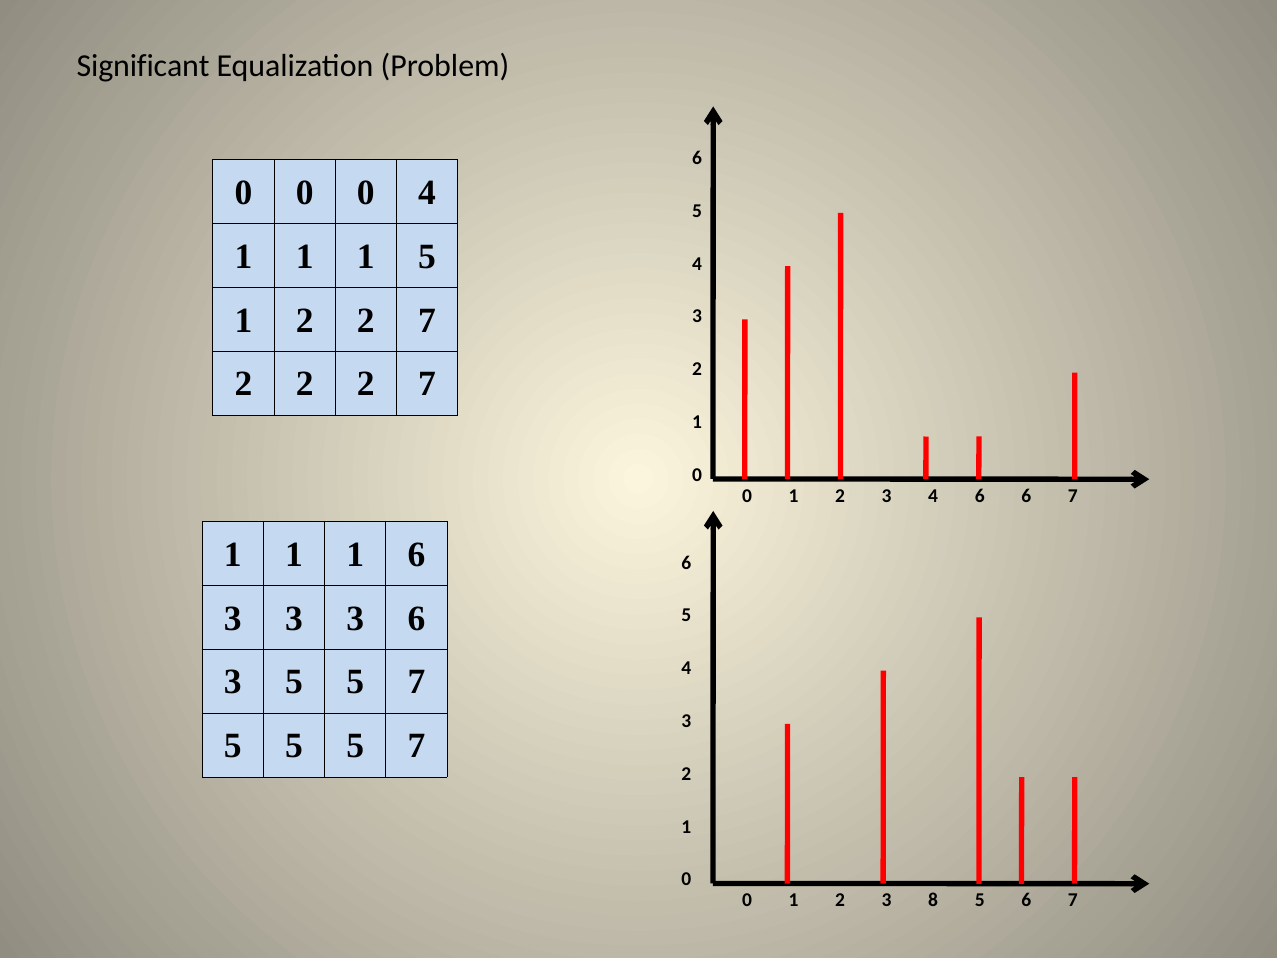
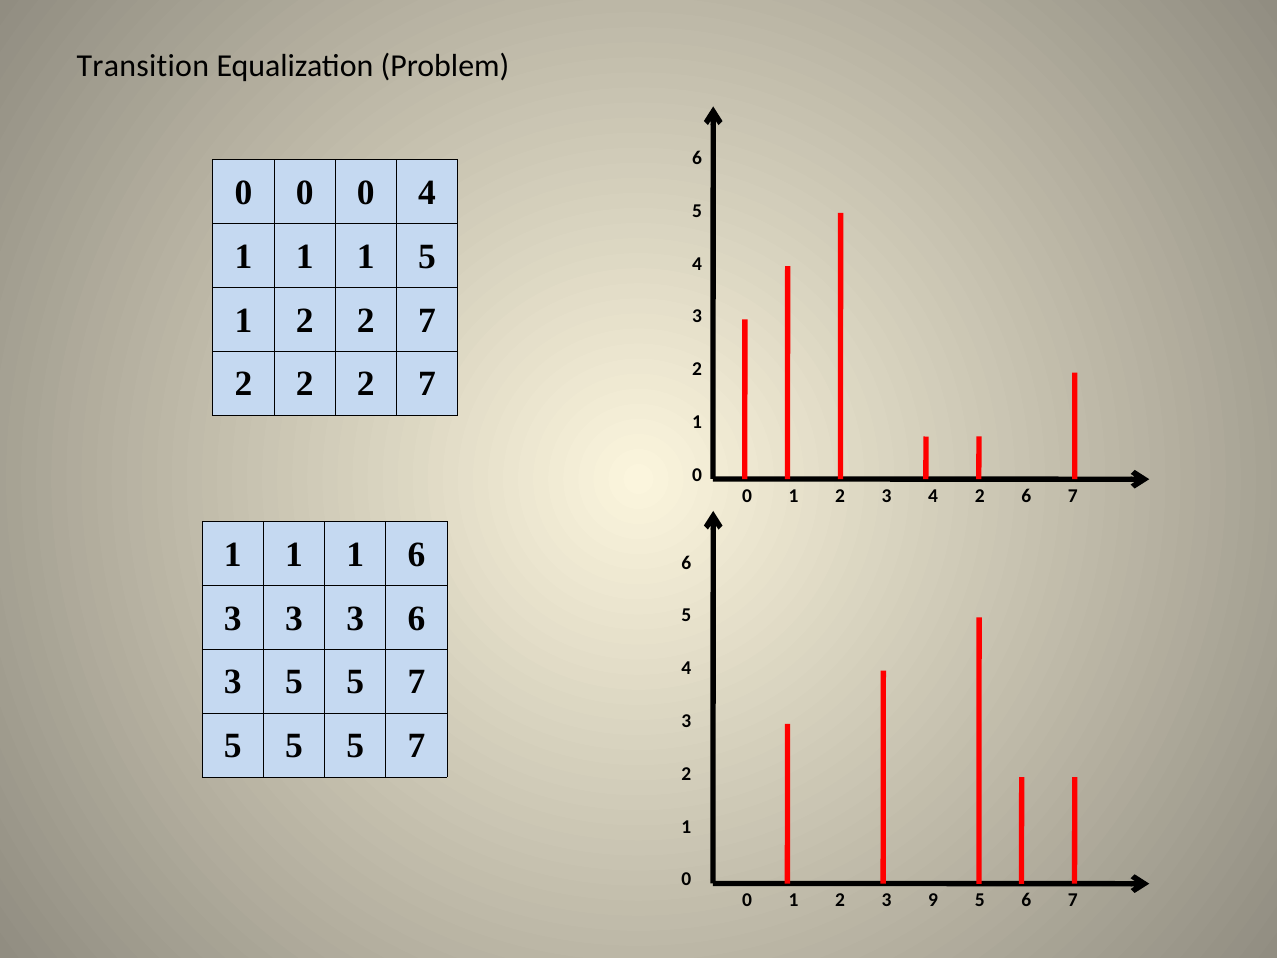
Significant: Significant -> Transition
4 6: 6 -> 2
8: 8 -> 9
